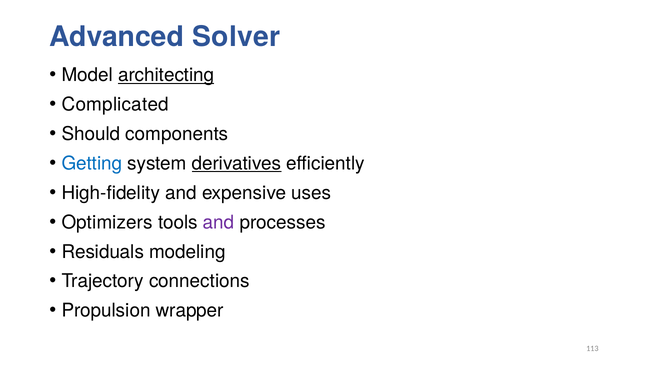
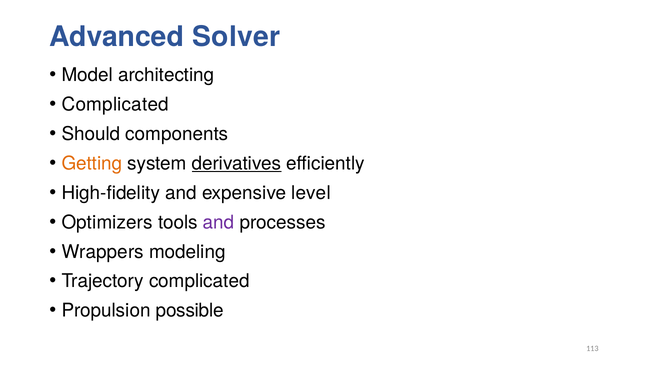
architecting underline: present -> none
Getting colour: blue -> orange
uses: uses -> level
Residuals: Residuals -> Wrappers
Trajectory connections: connections -> complicated
wrapper: wrapper -> possible
